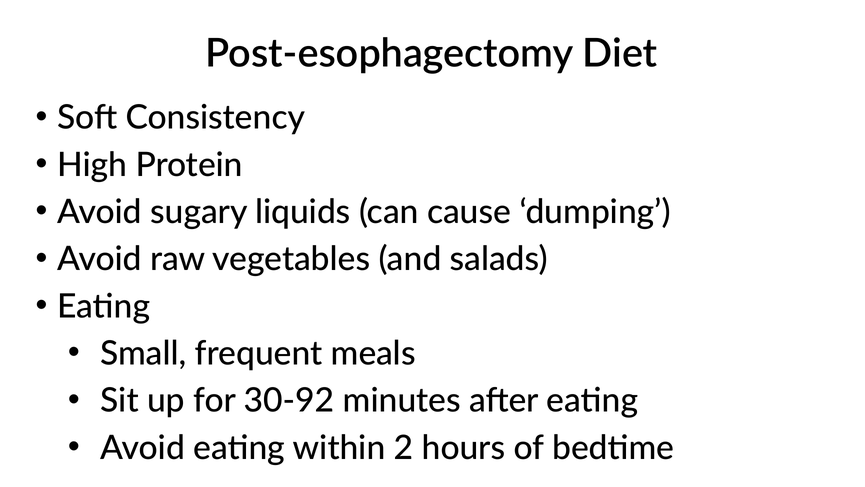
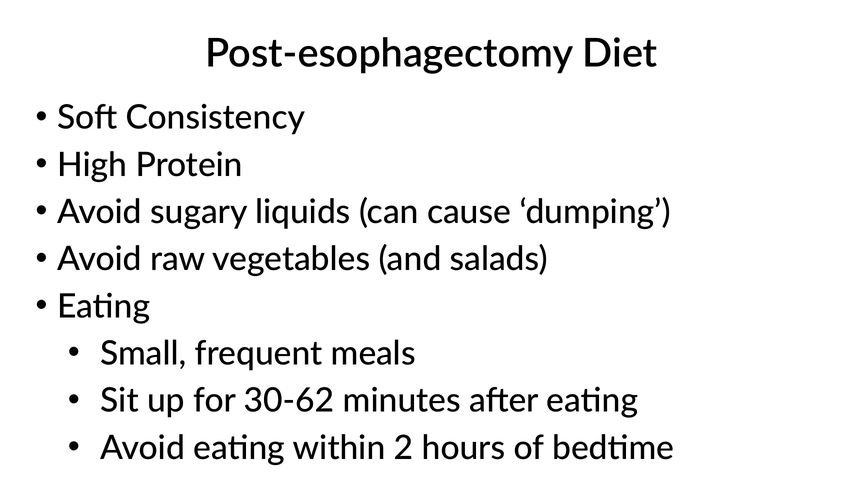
30-92: 30-92 -> 30-62
